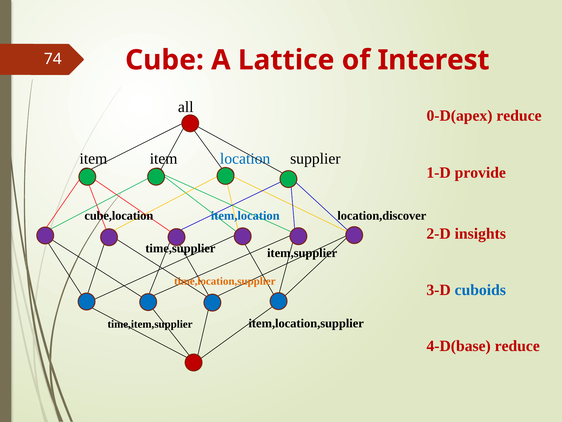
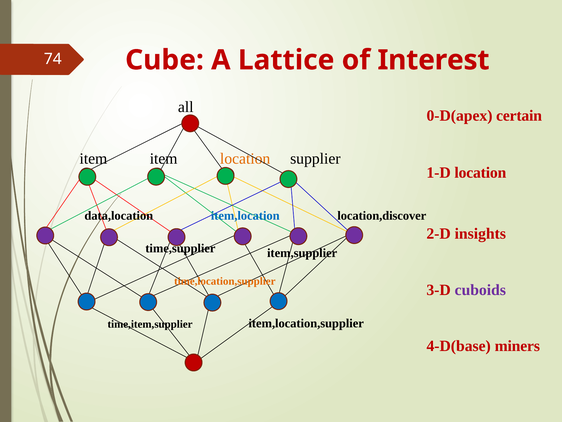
0-D(apex reduce: reduce -> certain
location at (245, 158) colour: blue -> orange
1-D provide: provide -> location
cube,location: cube,location -> data,location
cuboids colour: blue -> purple
4-D(base reduce: reduce -> miners
